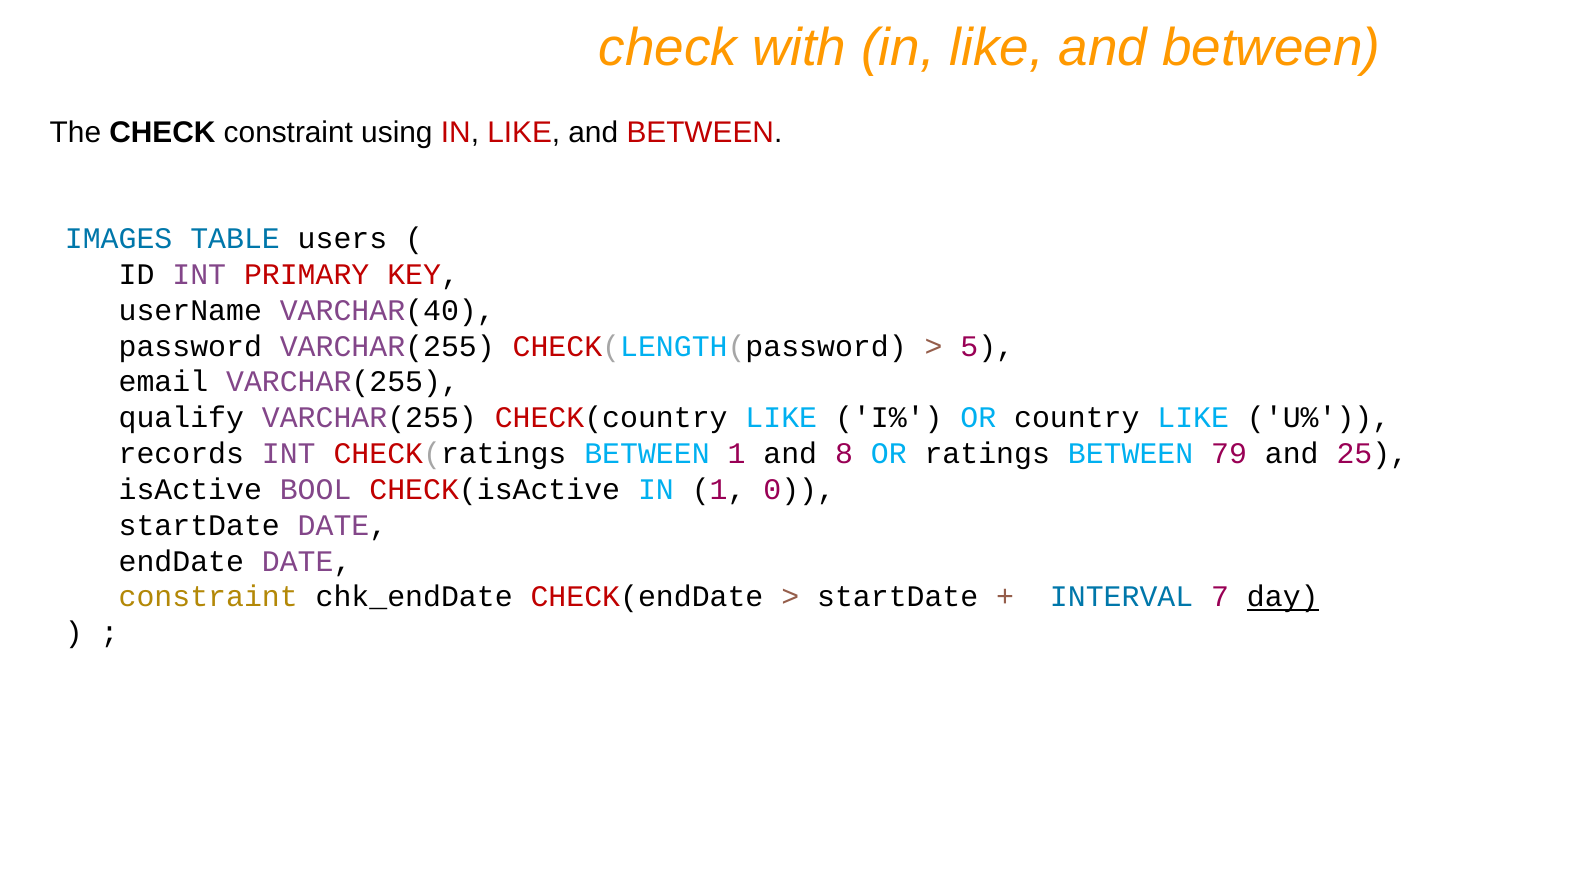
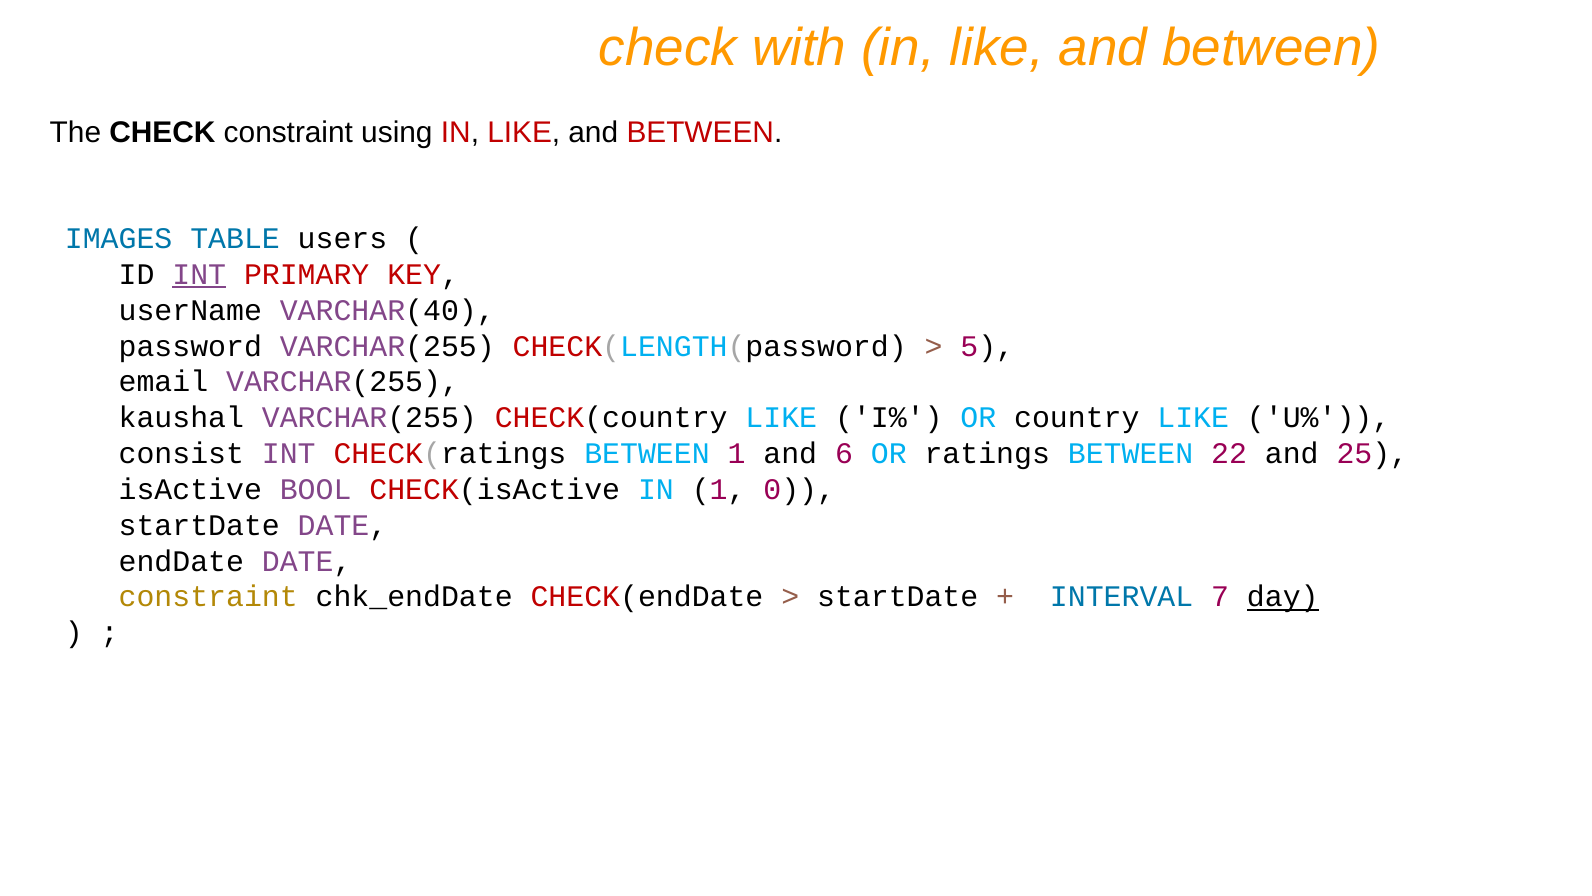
INT at (199, 274) underline: none -> present
qualify: qualify -> kaushal
records: records -> consist
8: 8 -> 6
79: 79 -> 22
